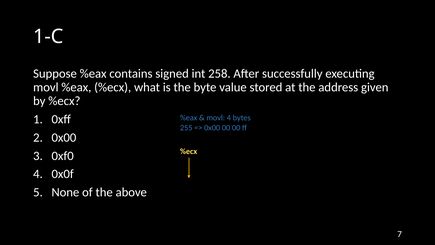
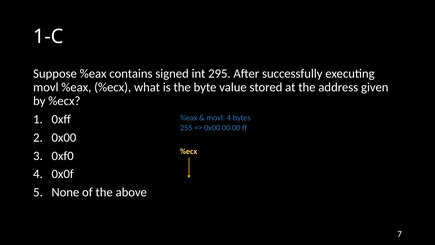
258: 258 -> 295
